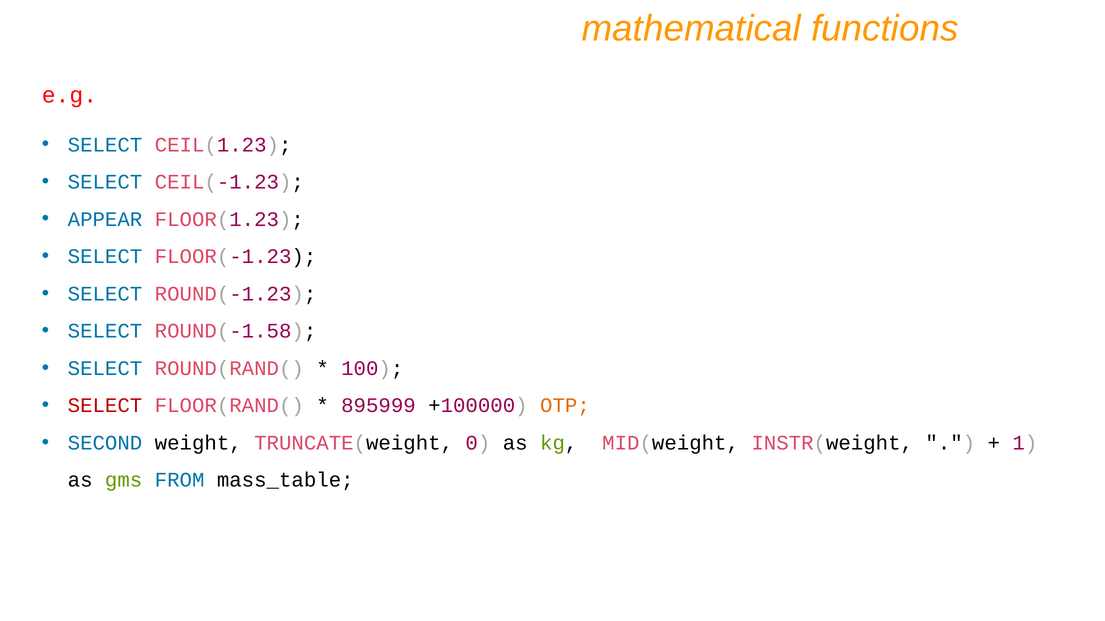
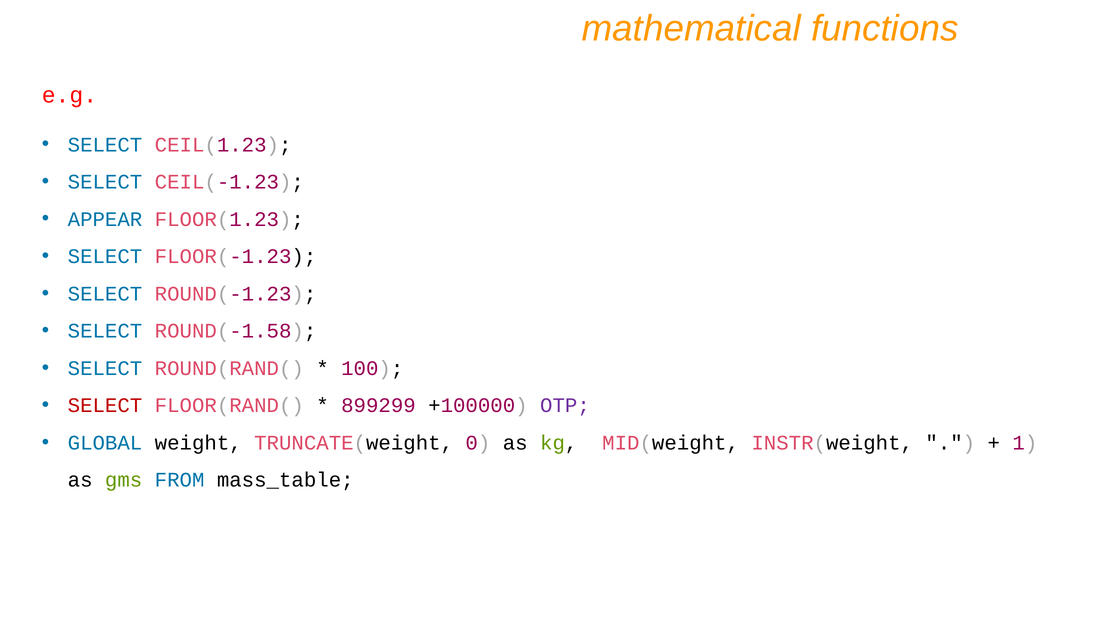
895999: 895999 -> 899299
OTP colour: orange -> purple
SECOND: SECOND -> GLOBAL
